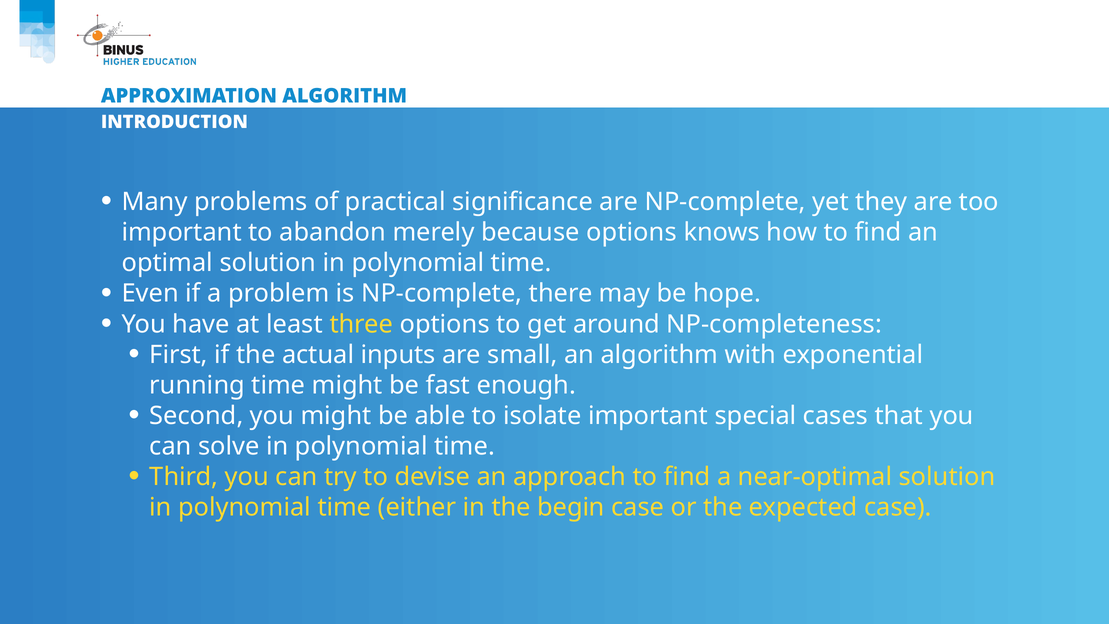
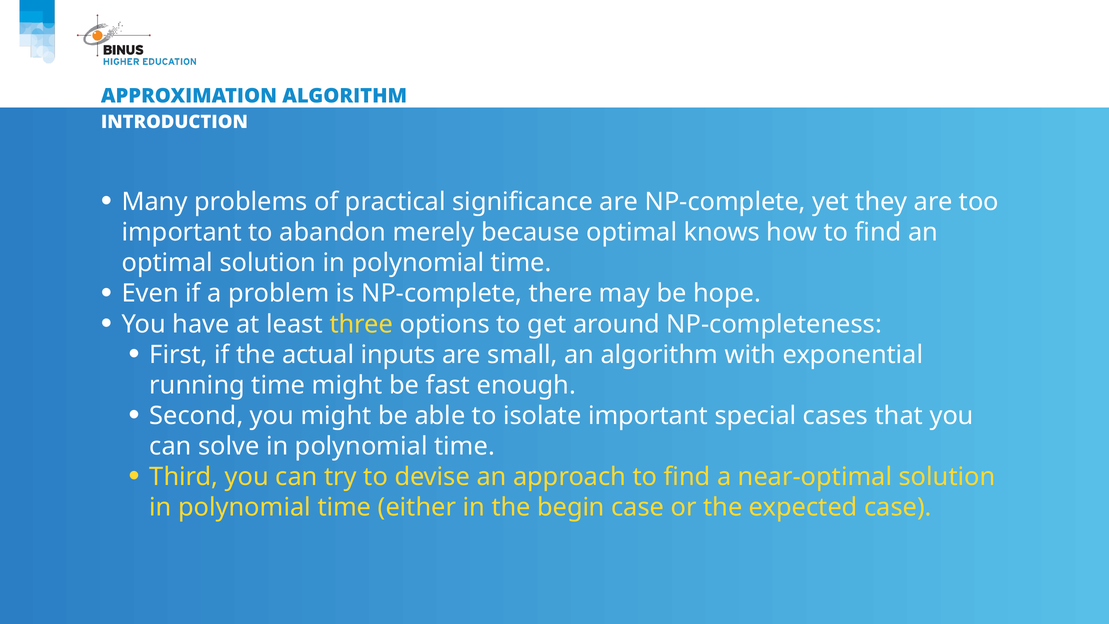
because options: options -> optimal
